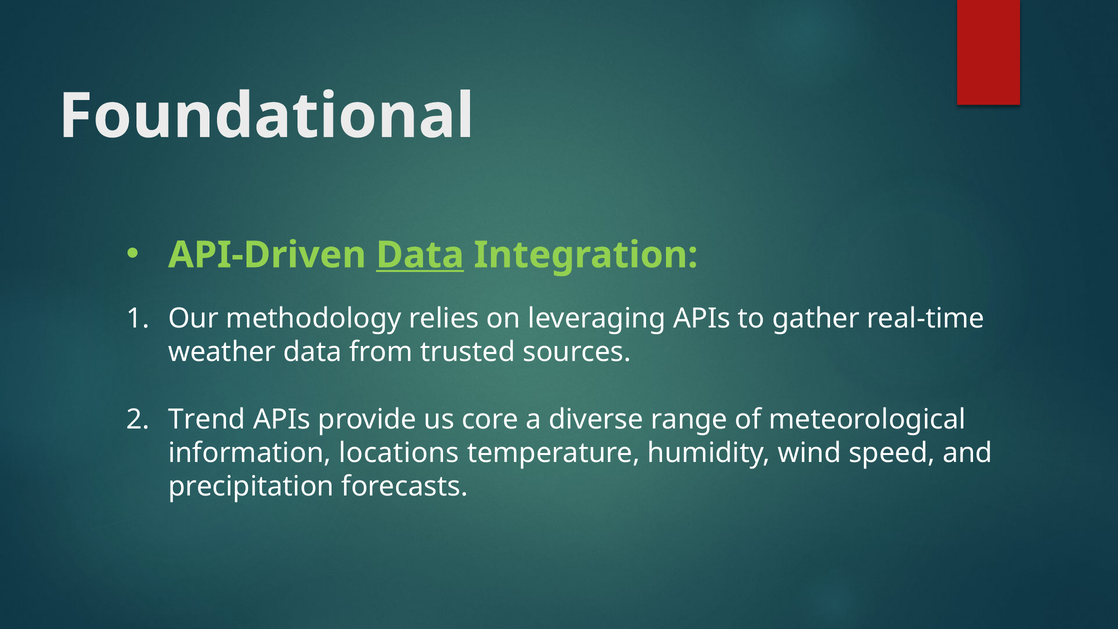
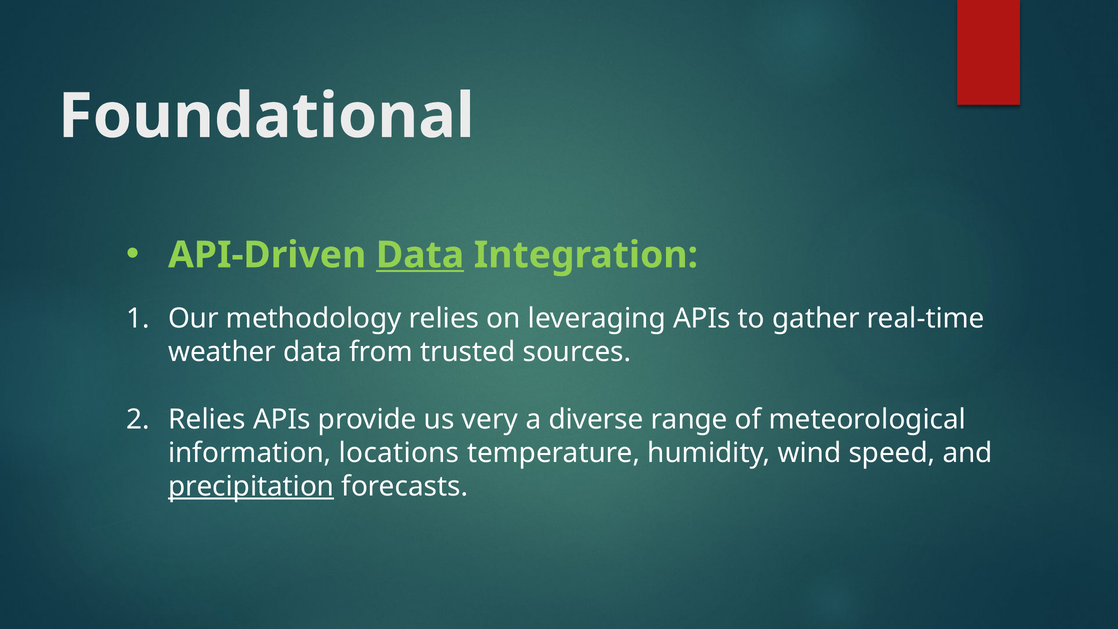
Trend at (207, 419): Trend -> Relies
core: core -> very
precipitation underline: none -> present
